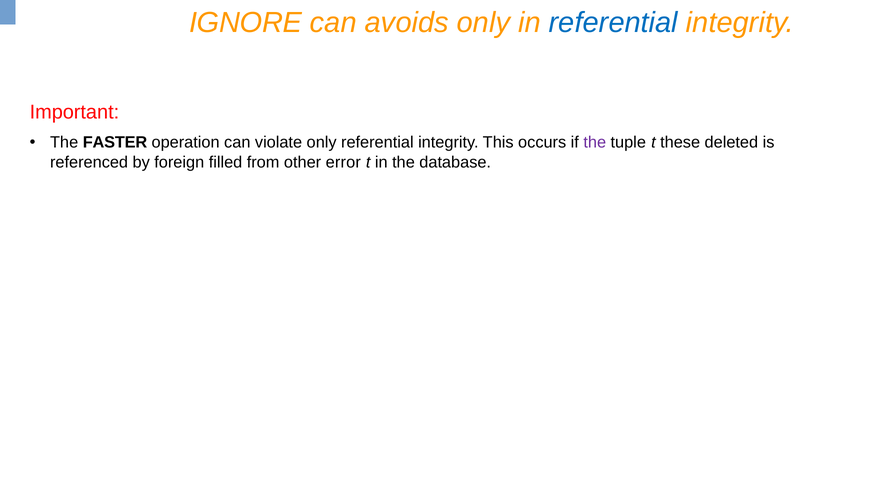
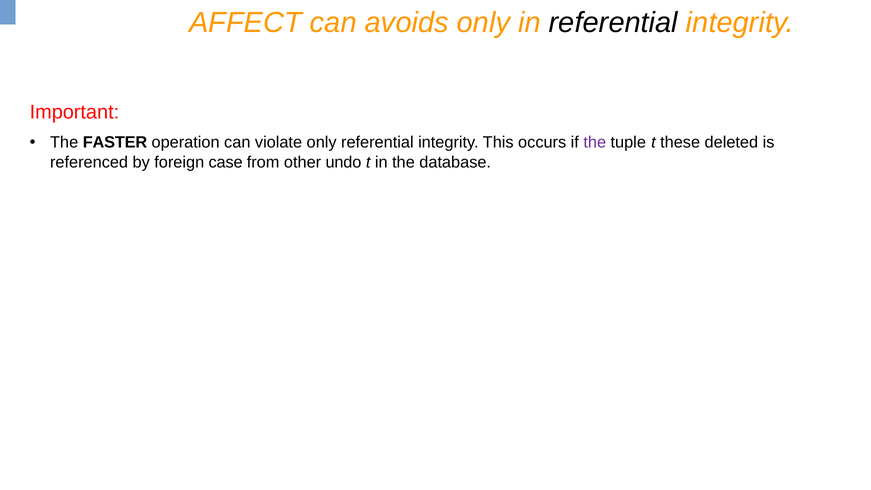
IGNORE: IGNORE -> AFFECT
referential at (613, 23) colour: blue -> black
filled: filled -> case
error: error -> undo
